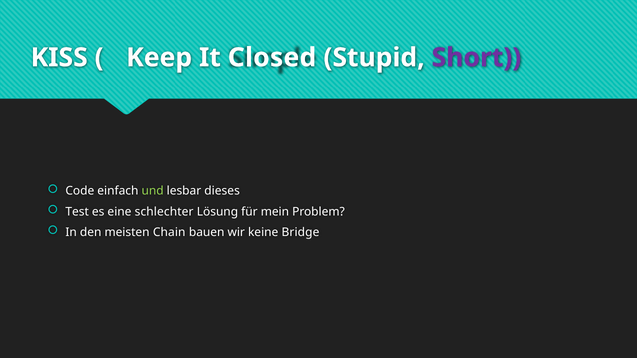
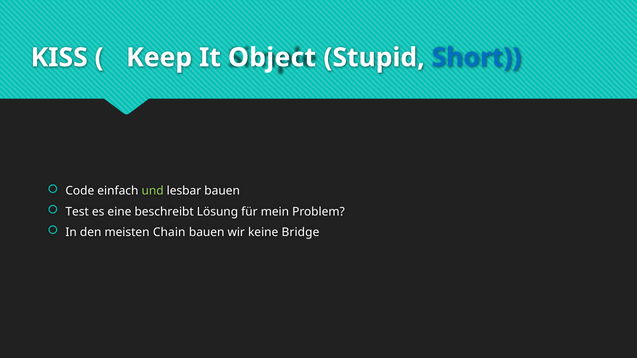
Closed: Closed -> Object
Short colour: purple -> blue
lesbar dieses: dieses -> bauen
schlechter: schlechter -> beschreibt
